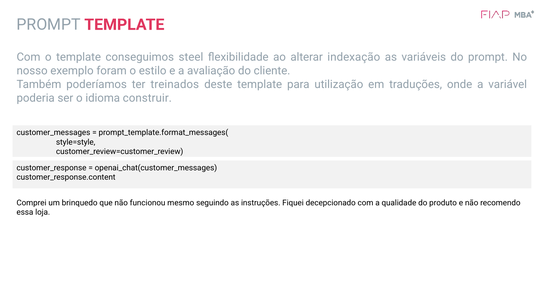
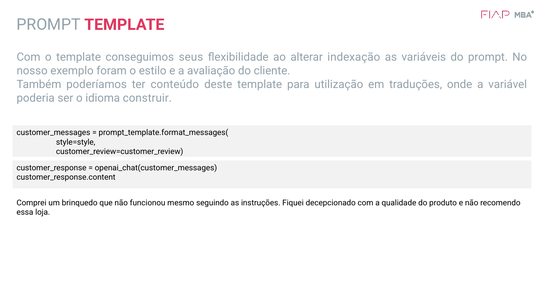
steel: steel -> seus
treinados: treinados -> conteúdo
